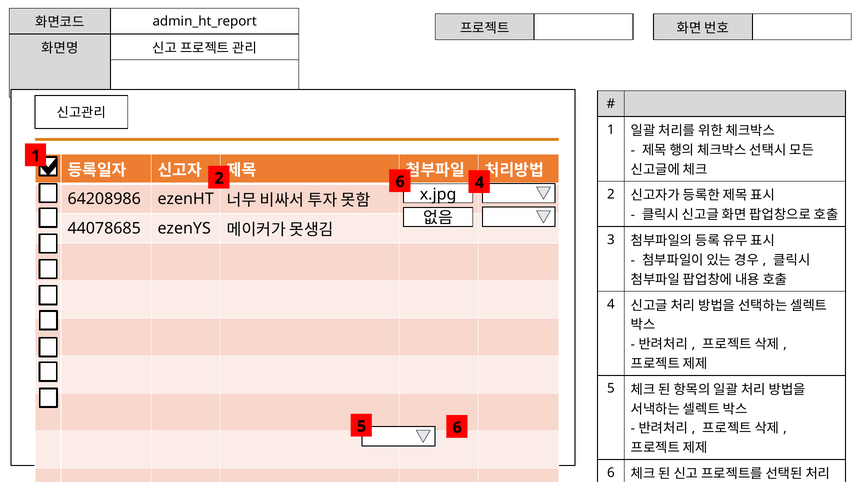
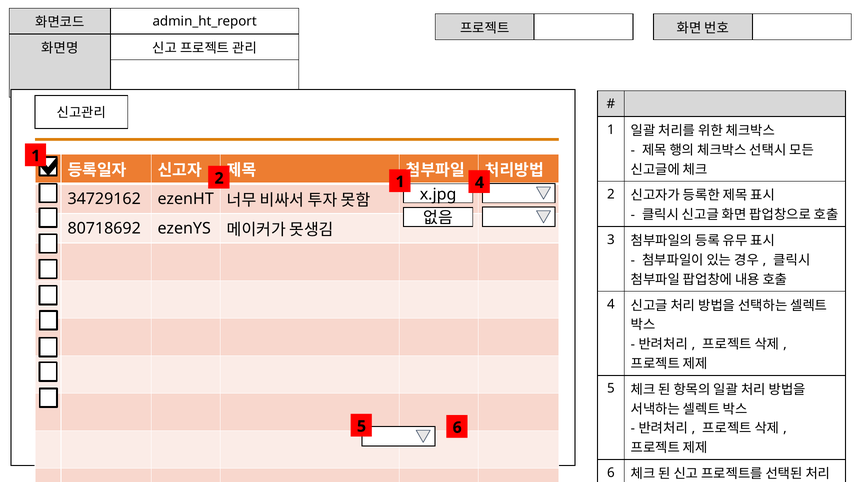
2 6: 6 -> 1
64208986: 64208986 -> 34729162
44078685: 44078685 -> 80718692
